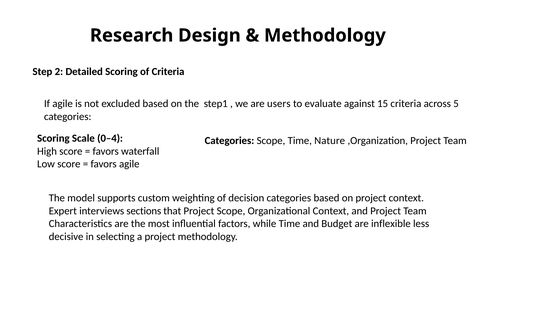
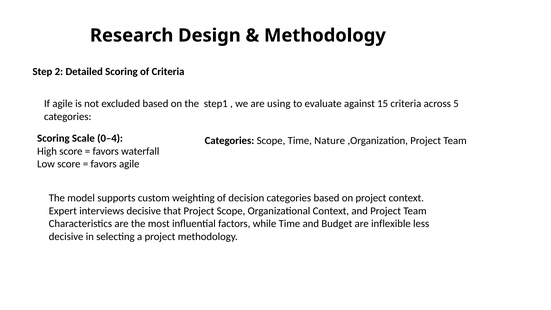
users: users -> using
interviews sections: sections -> decisive
